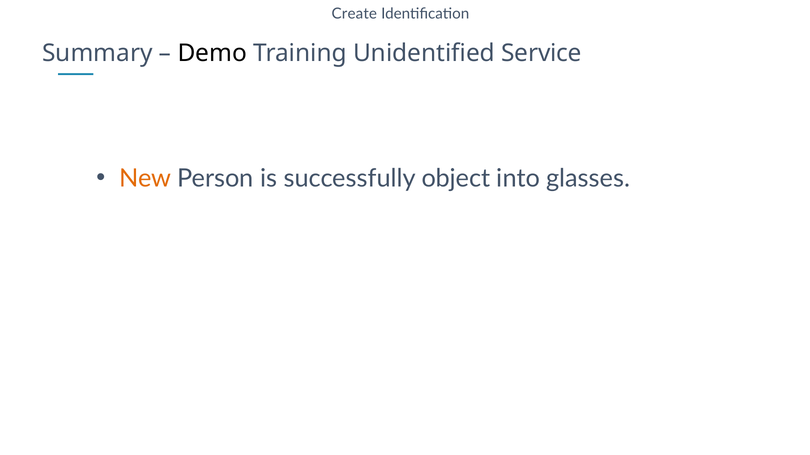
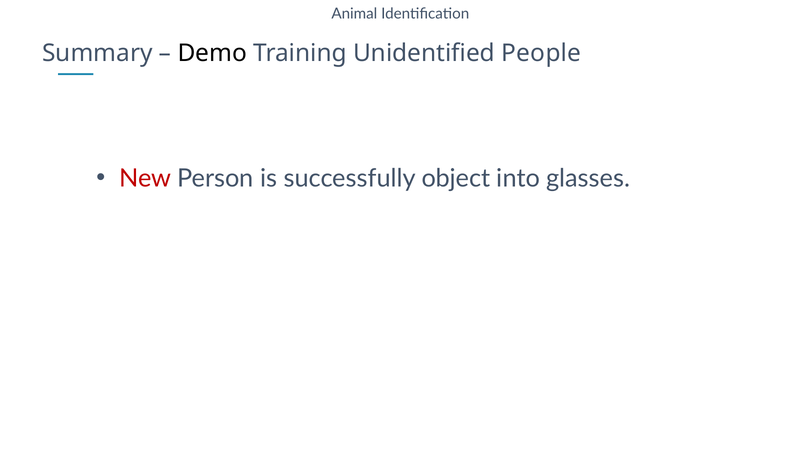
Create: Create -> Animal
Service: Service -> People
New colour: orange -> red
